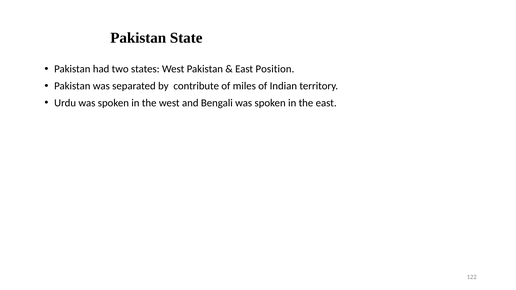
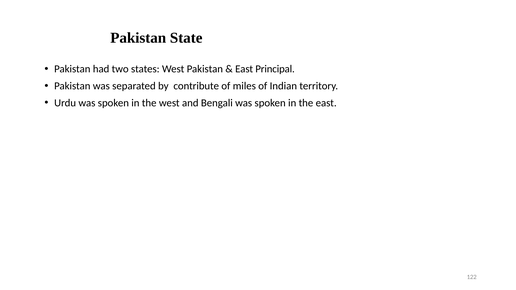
Position: Position -> Principal
